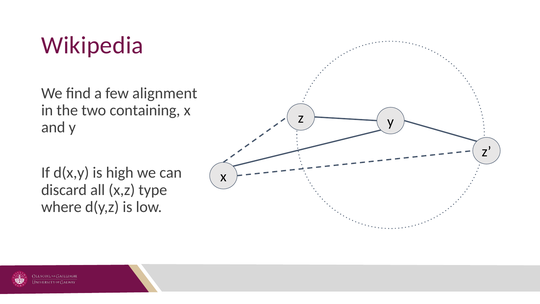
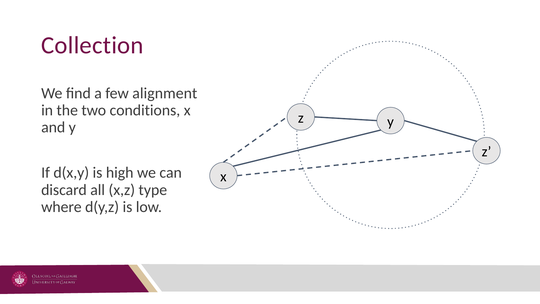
Wikipedia: Wikipedia -> Collection
containing: containing -> conditions
